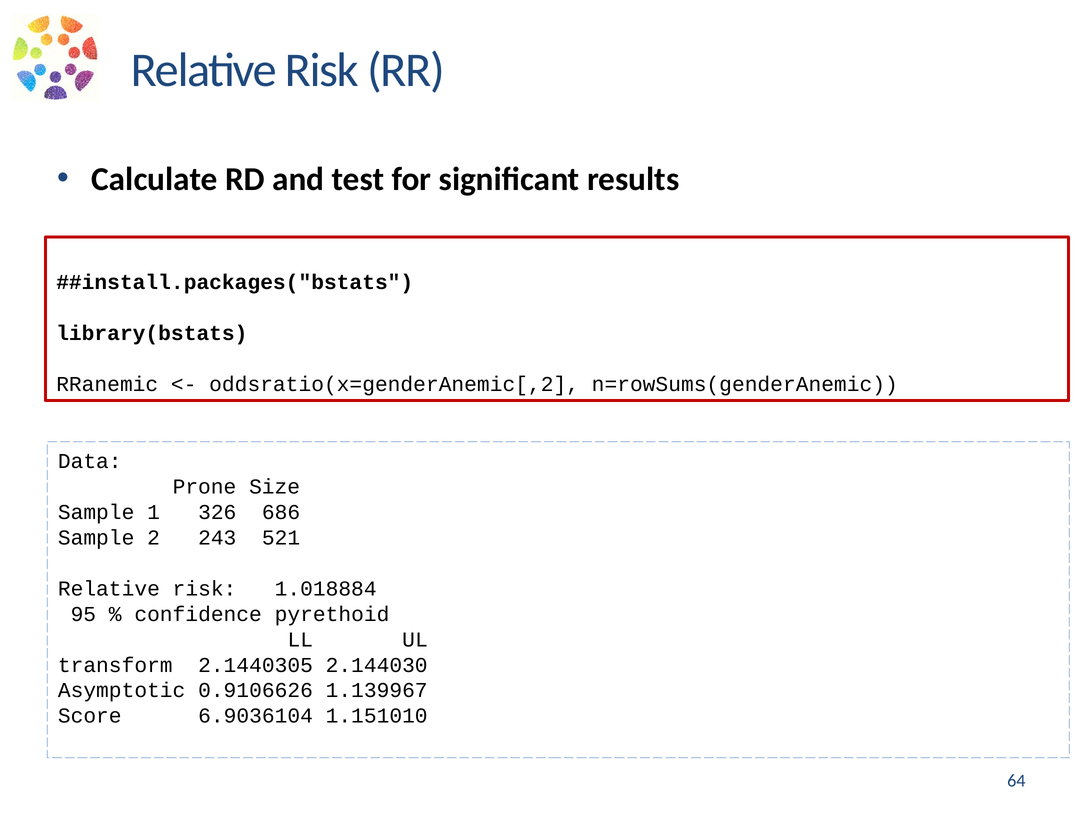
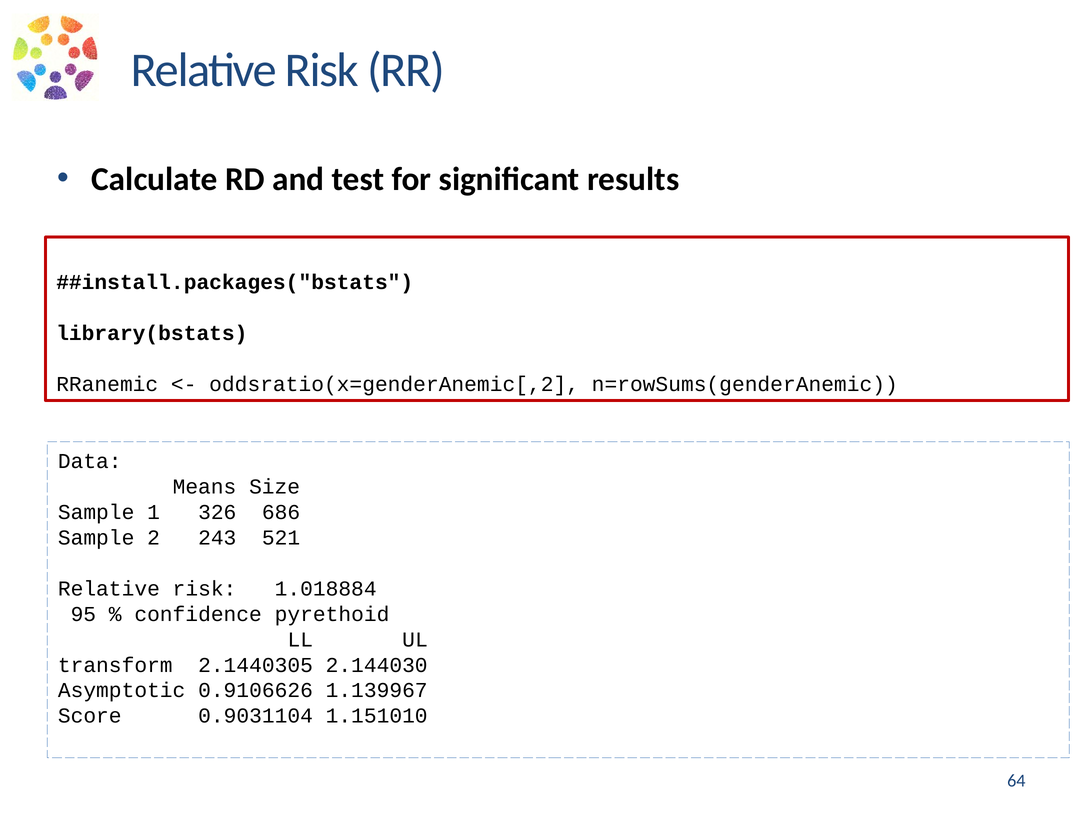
Prone: Prone -> Means
6.9036104: 6.9036104 -> 0.9031104
